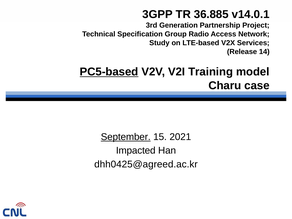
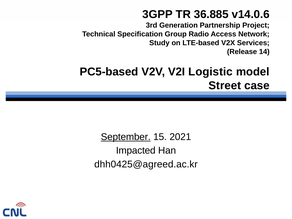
v14.0.1: v14.0.1 -> v14.0.6
PC5-based underline: present -> none
Training: Training -> Logistic
Charu: Charu -> Street
